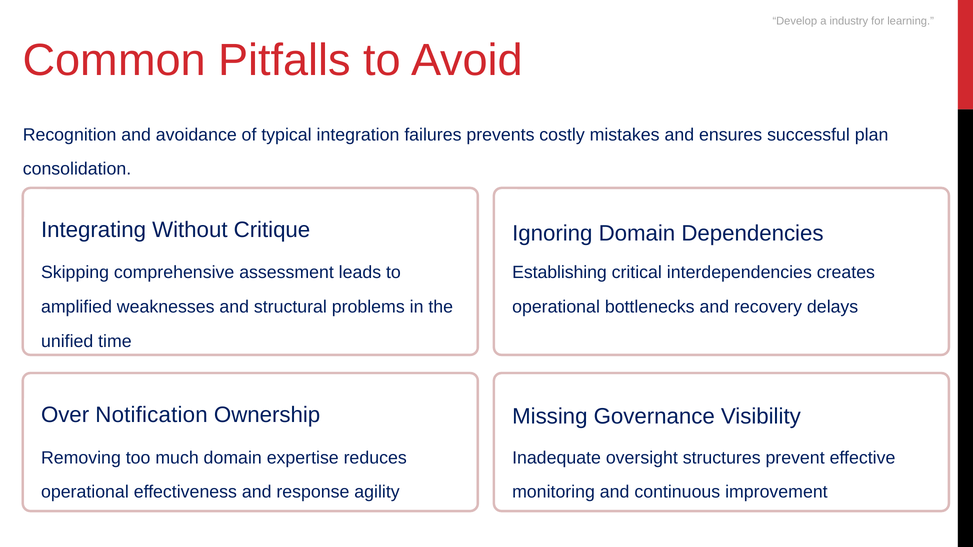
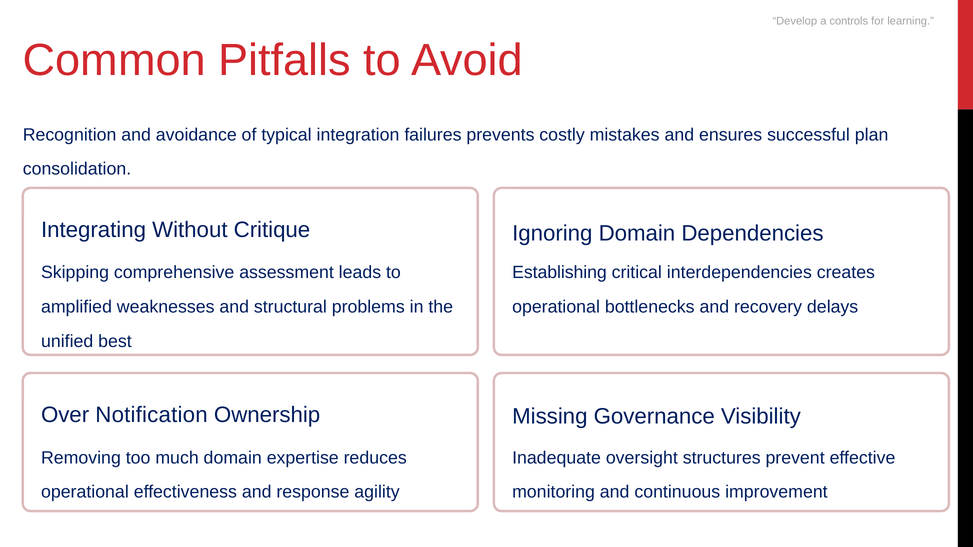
industry: industry -> controls
time: time -> best
